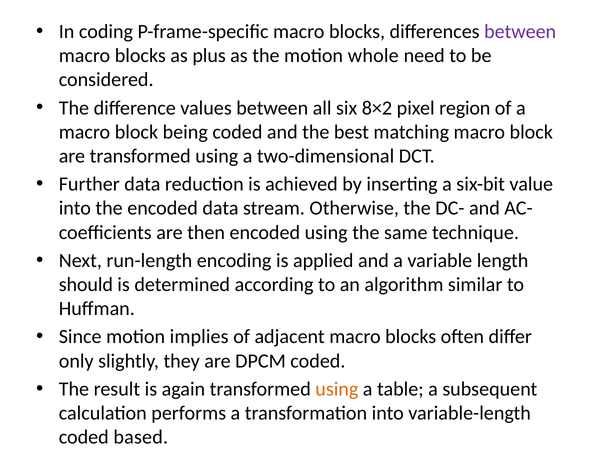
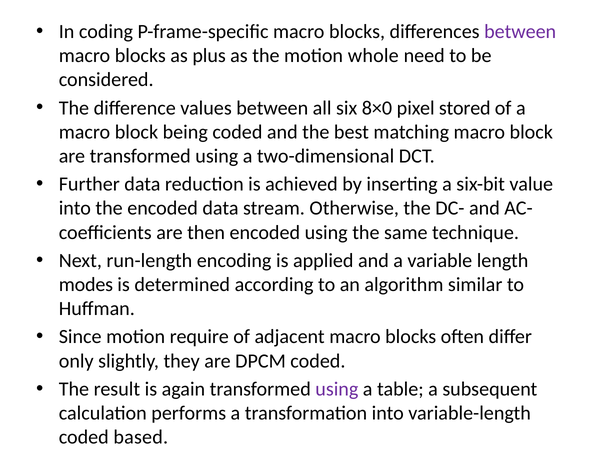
8×2: 8×2 -> 8×0
region: region -> stored
should: should -> modes
implies: implies -> require
using at (337, 389) colour: orange -> purple
